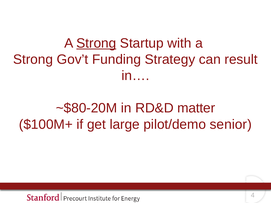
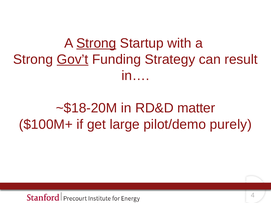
Gov’t underline: none -> present
~$80-20M: ~$80-20M -> ~$18-20M
senior: senior -> purely
